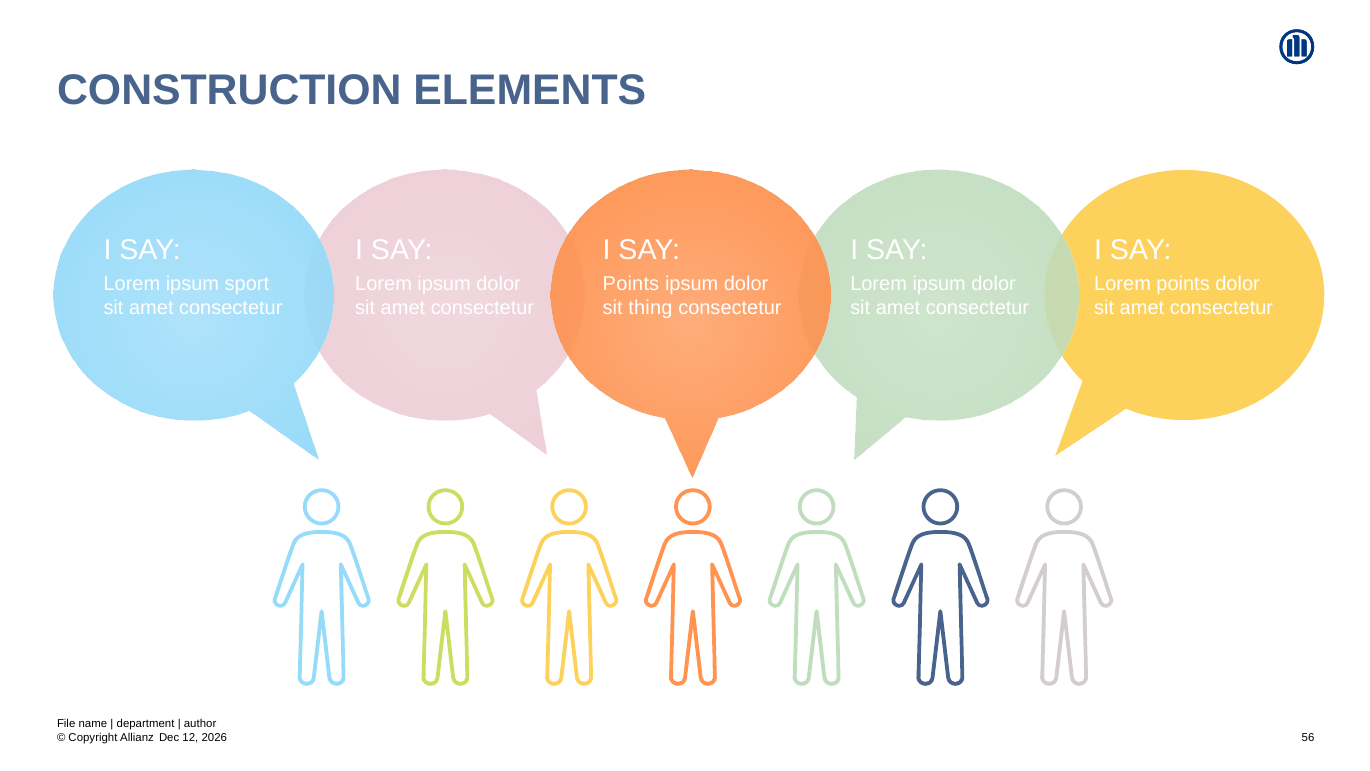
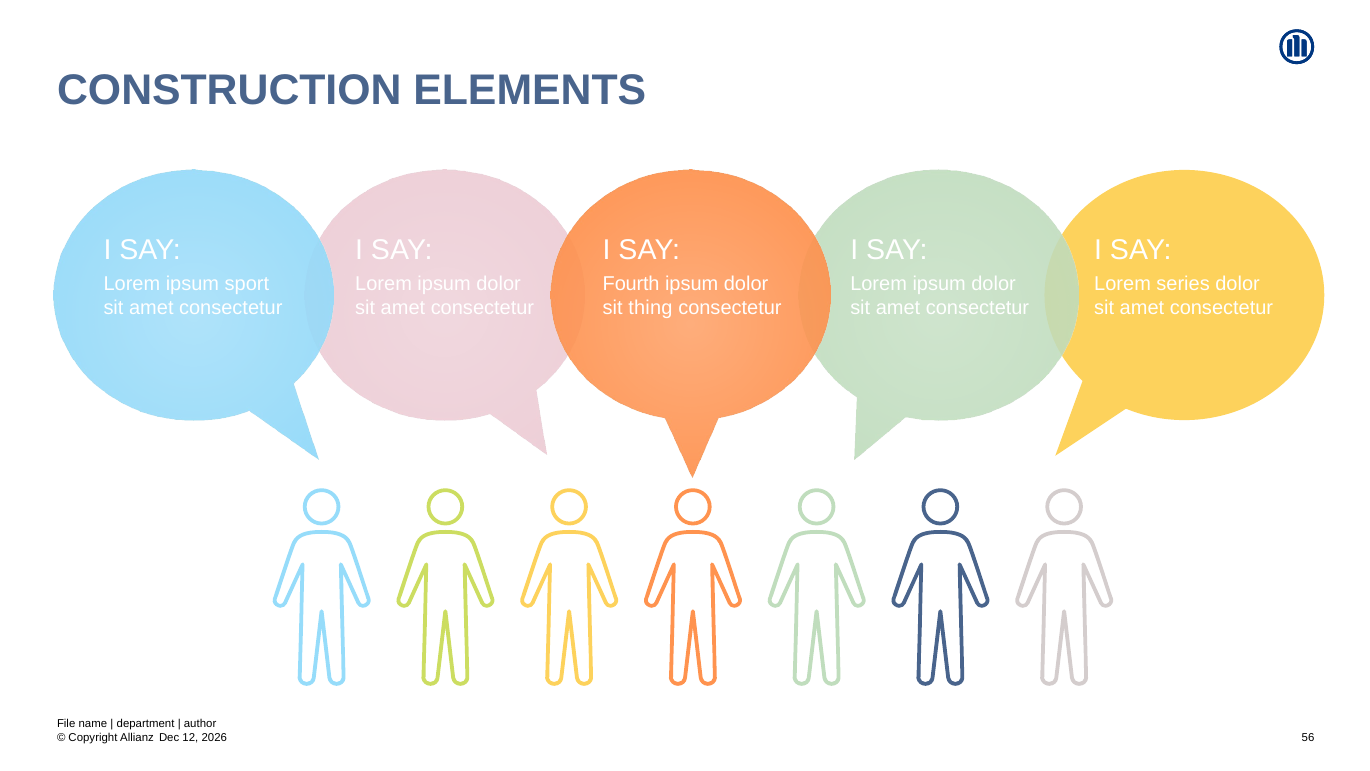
Points at (631, 284): Points -> Fourth
Lorem points: points -> series
